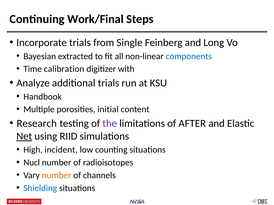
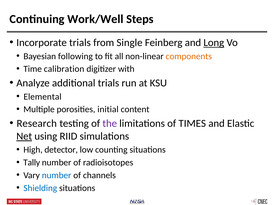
Work/Final: Work/Final -> Work/Well
Long underline: none -> present
extracted: extracted -> following
components colour: blue -> orange
Handbook: Handbook -> Elemental
AFTER: AFTER -> TIMES
incident: incident -> detector
Nucl: Nucl -> Tally
number at (57, 176) colour: orange -> blue
